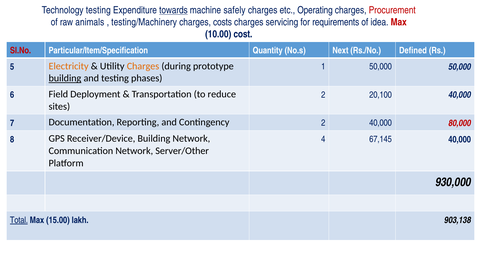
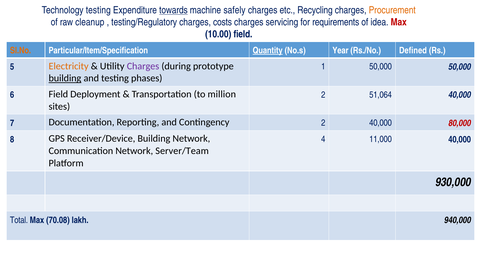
Operating: Operating -> Recycling
Procurement colour: red -> orange
animals: animals -> cleanup
testing/Machinery: testing/Machinery -> testing/Regulatory
10.00 cost: cost -> field
Sl.No colour: red -> orange
Quantity underline: none -> present
Next: Next -> Year
Charges at (143, 66) colour: orange -> purple
20,100: 20,100 -> 51,064
reduce: reduce -> million
67,145: 67,145 -> 11,000
Server/Other: Server/Other -> Server/Team
Total underline: present -> none
15.00: 15.00 -> 70.08
903,138: 903,138 -> 940,000
